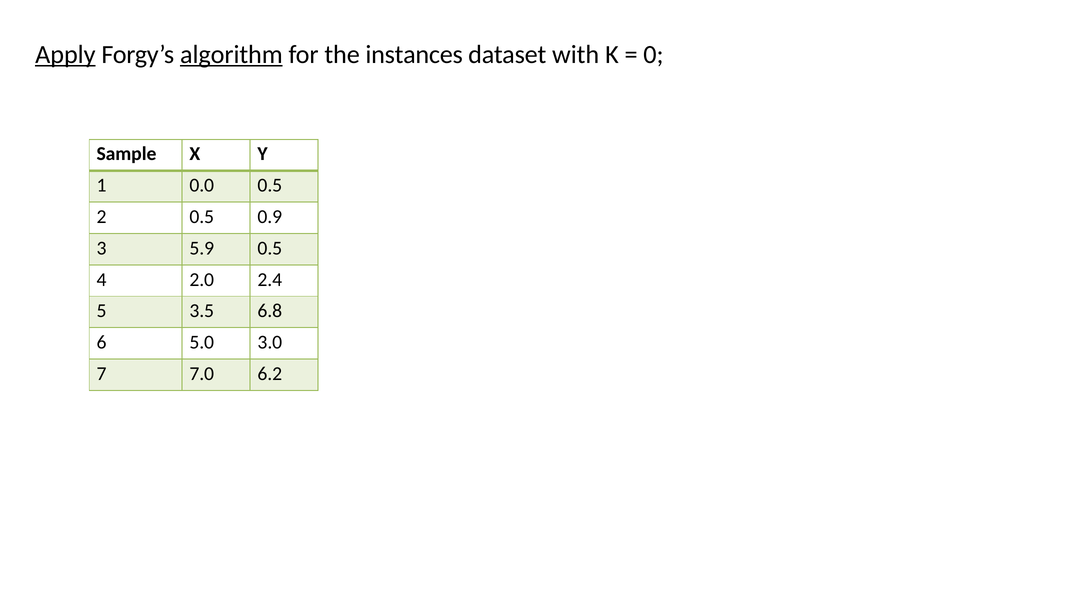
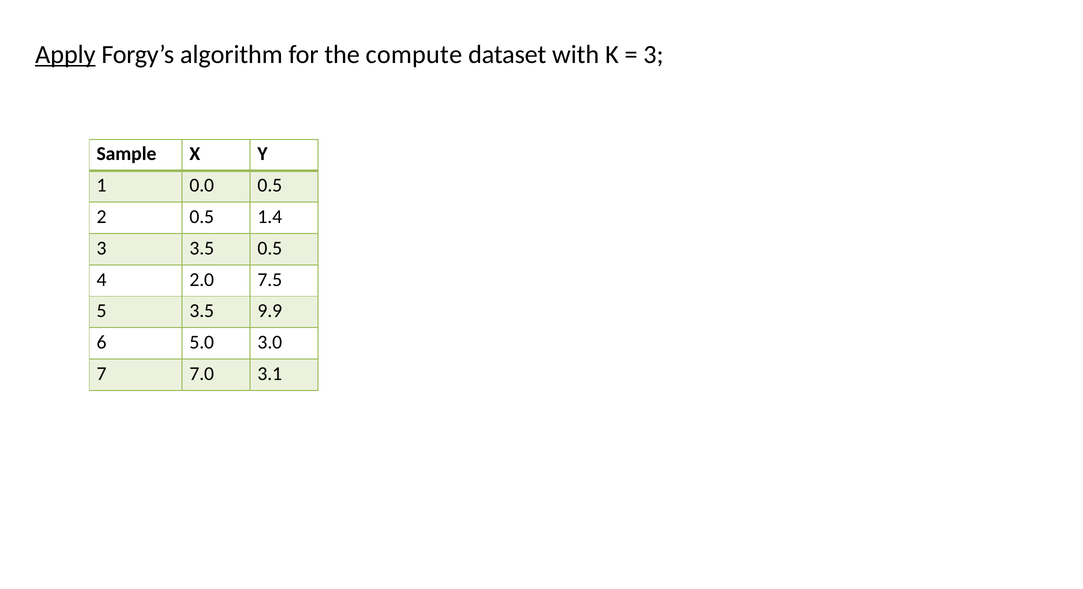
algorithm underline: present -> none
instances: instances -> compute
0 at (653, 55): 0 -> 3
0.9: 0.9 -> 1.4
3 5.9: 5.9 -> 3.5
2.4: 2.4 -> 7.5
6.8: 6.8 -> 9.9
6.2: 6.2 -> 3.1
